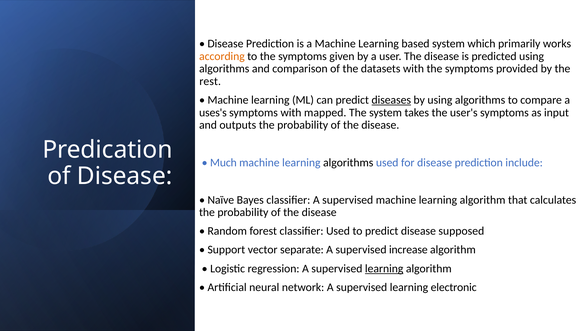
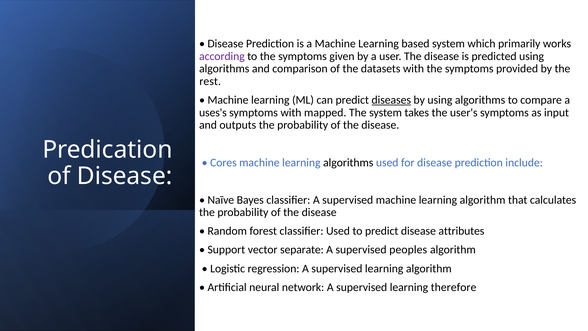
according colour: orange -> purple
Much: Much -> Cores
supposed: supposed -> attributes
increase: increase -> peoples
learning at (384, 268) underline: present -> none
electronic: electronic -> therefore
